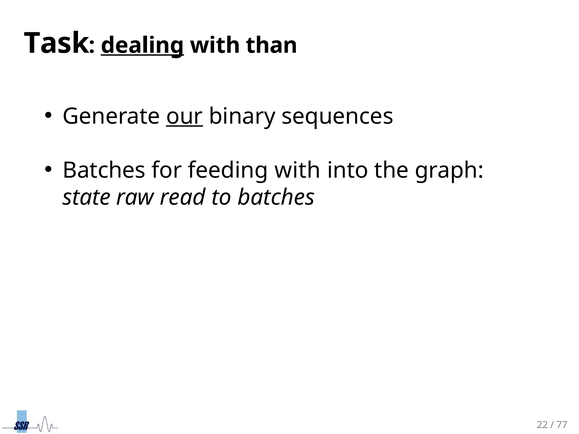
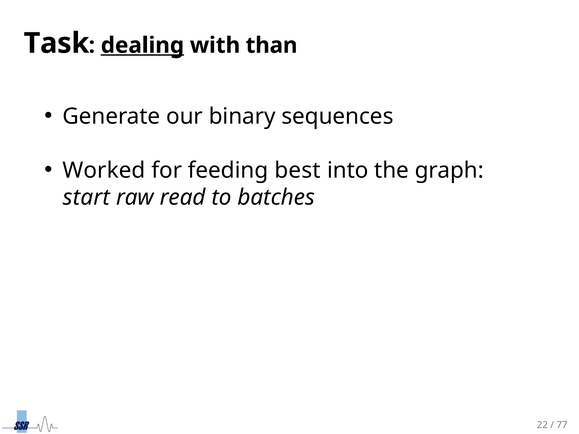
our underline: present -> none
Batches at (104, 171): Batches -> Worked
feeding with: with -> best
state: state -> start
